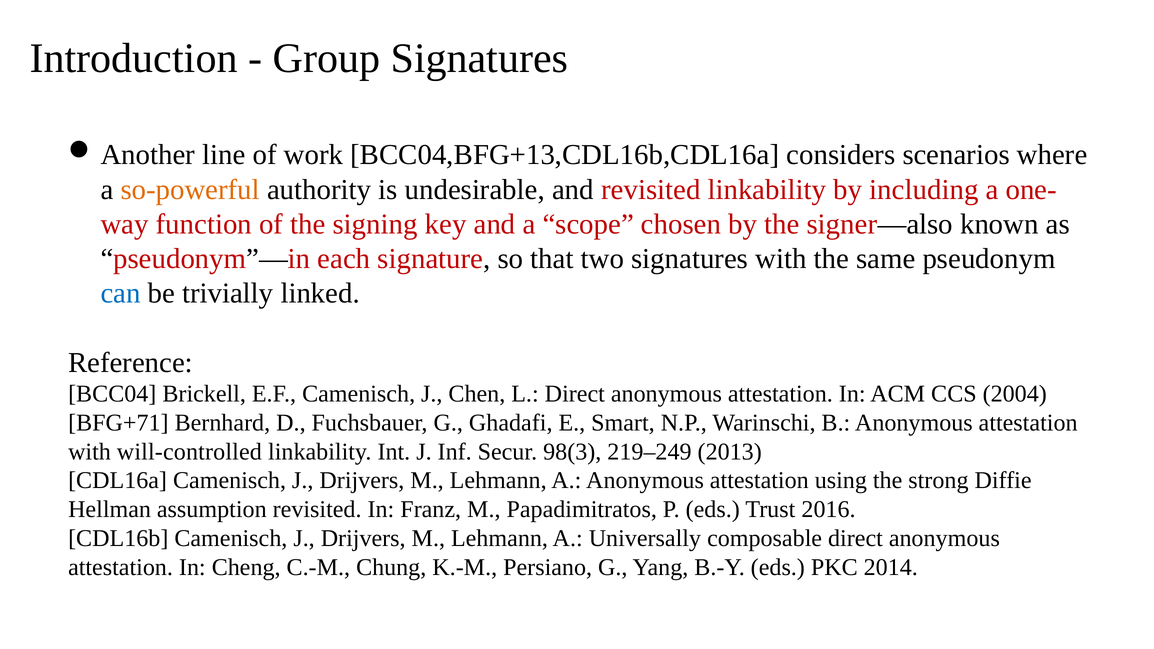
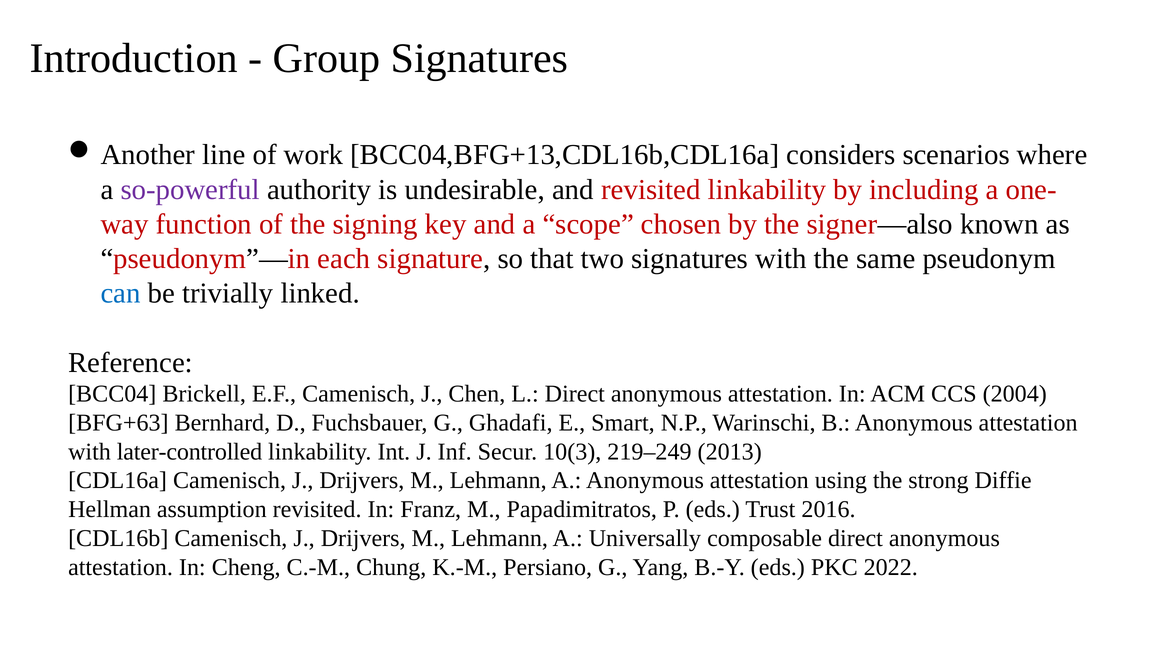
so-powerful colour: orange -> purple
BFG+71: BFG+71 -> BFG+63
will-controlled: will-controlled -> later-controlled
98(3: 98(3 -> 10(3
2014: 2014 -> 2022
